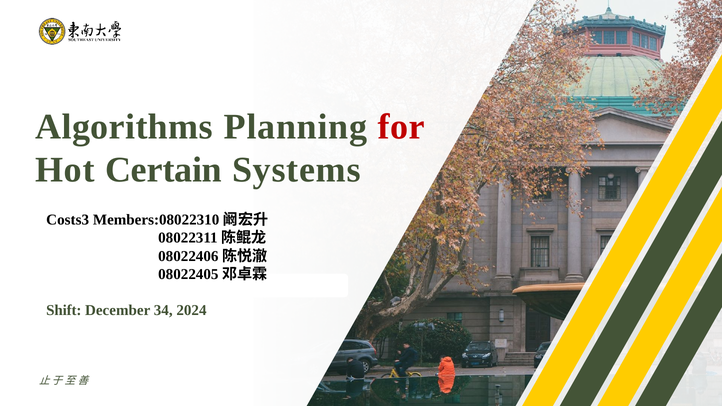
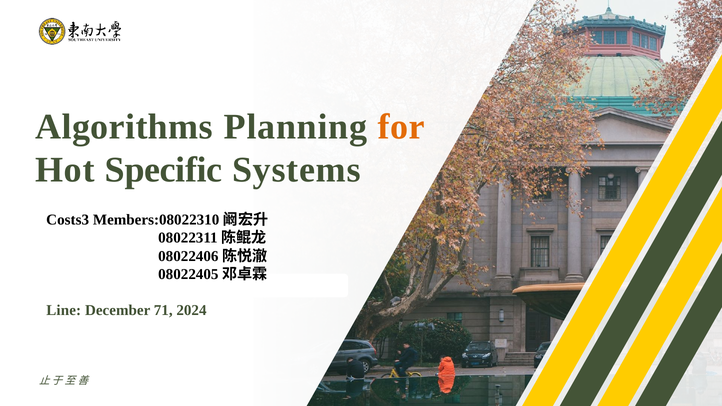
for colour: red -> orange
Certain: Certain -> Specific
Shift: Shift -> Line
34: 34 -> 71
